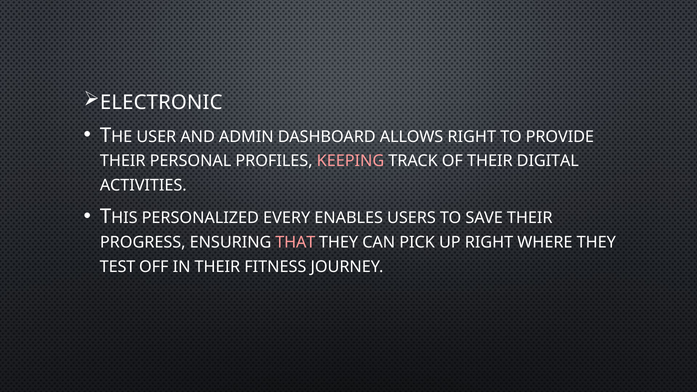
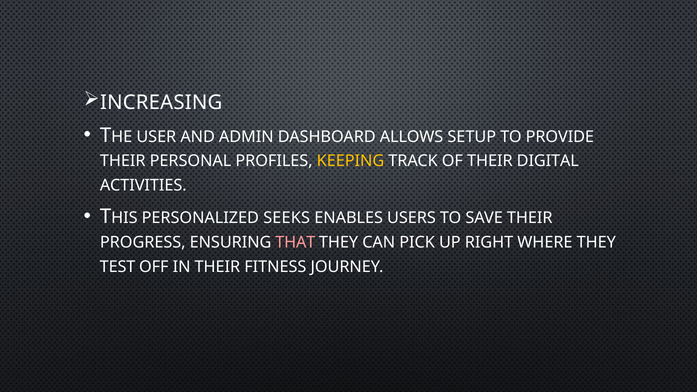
ELECTRONIC: ELECTRONIC -> INCREASING
ALLOWS RIGHT: RIGHT -> SETUP
KEEPING colour: pink -> yellow
EVERY: EVERY -> SEEKS
